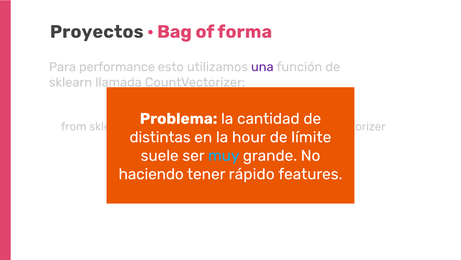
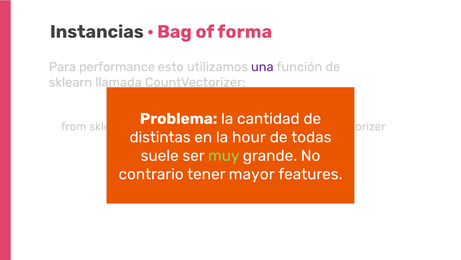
Proyectos: Proyectos -> Instancias
límite: límite -> todas
muy colour: light blue -> light green
haciendo: haciendo -> contrario
rápido: rápido -> mayor
